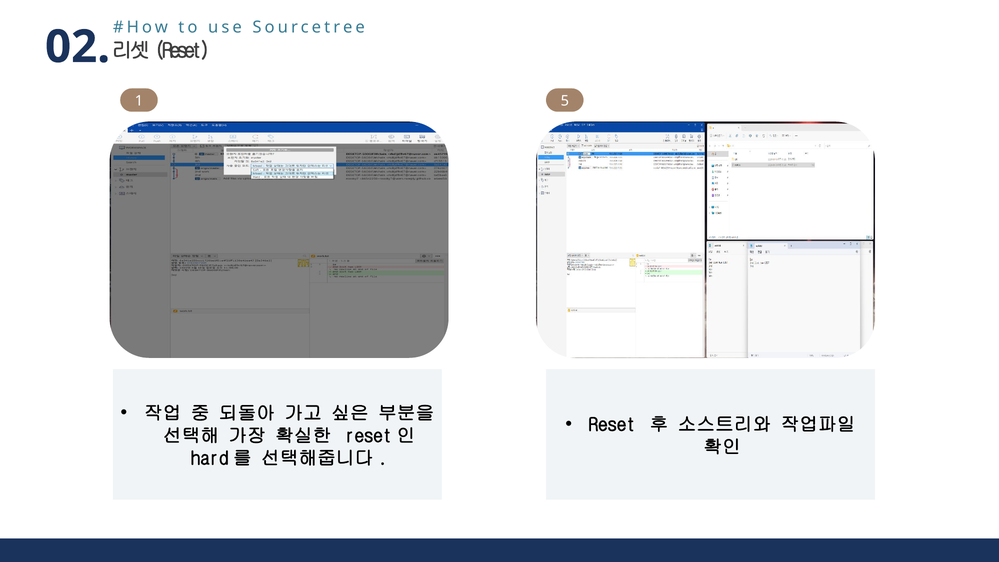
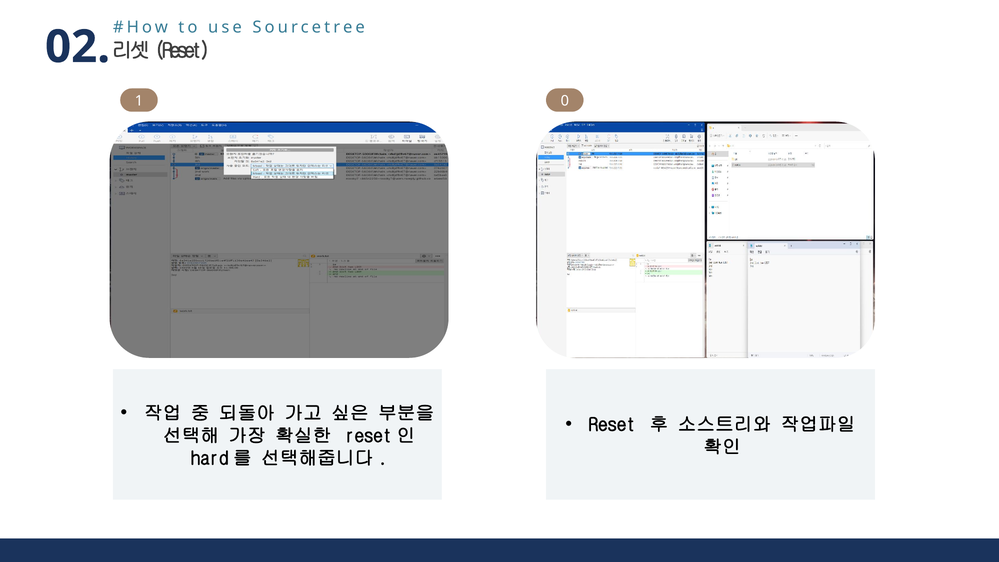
5: 5 -> 0
